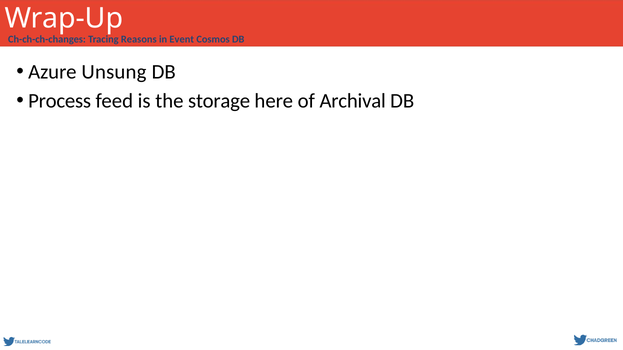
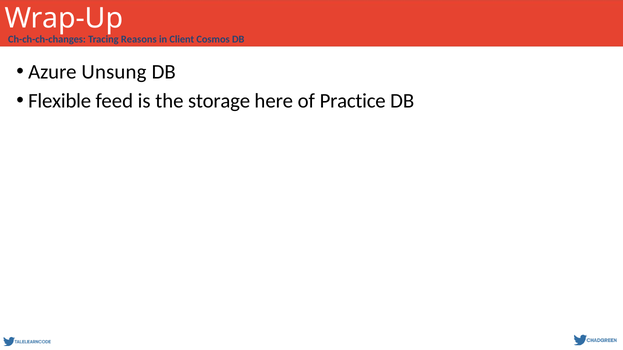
Event: Event -> Client
Process: Process -> Flexible
Archival: Archival -> Practice
